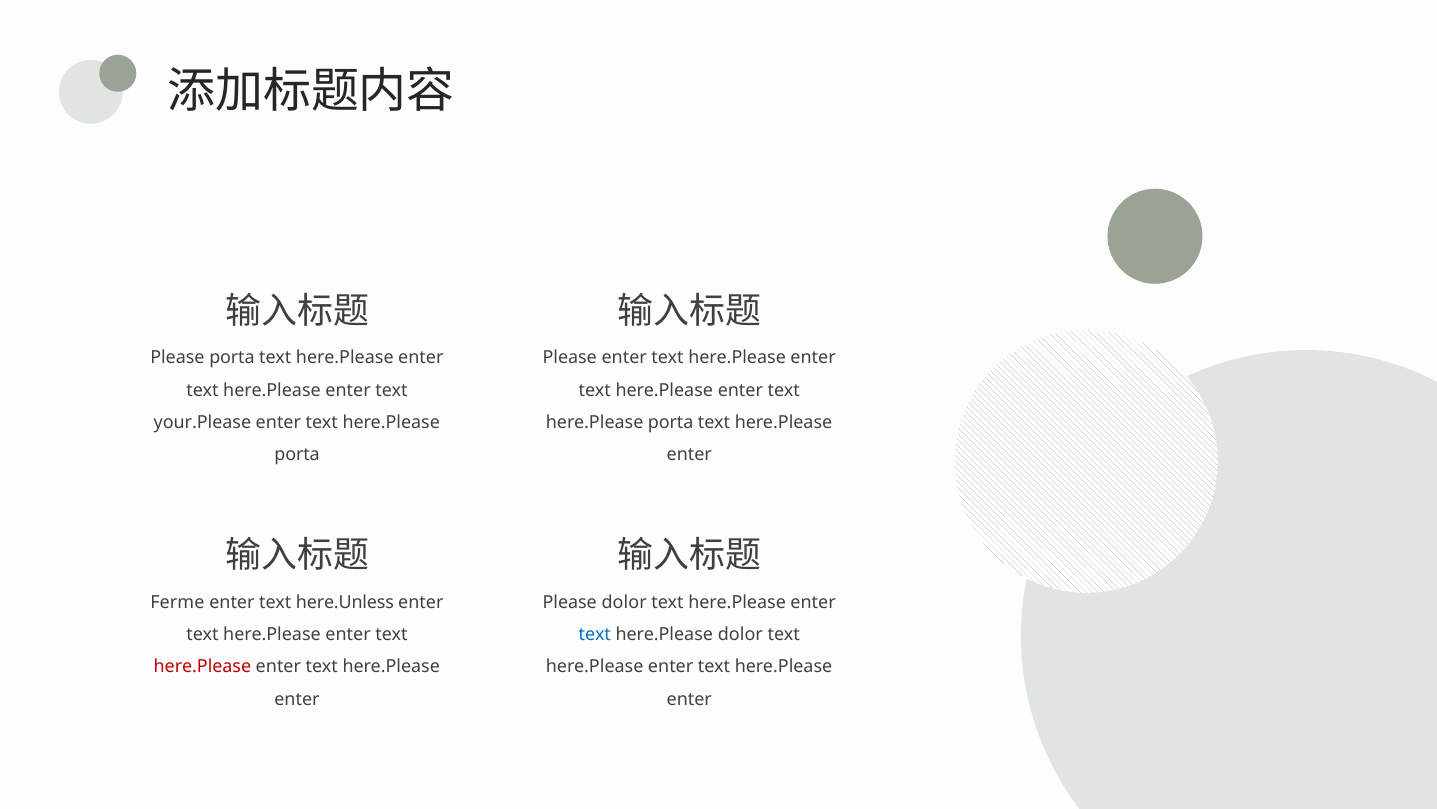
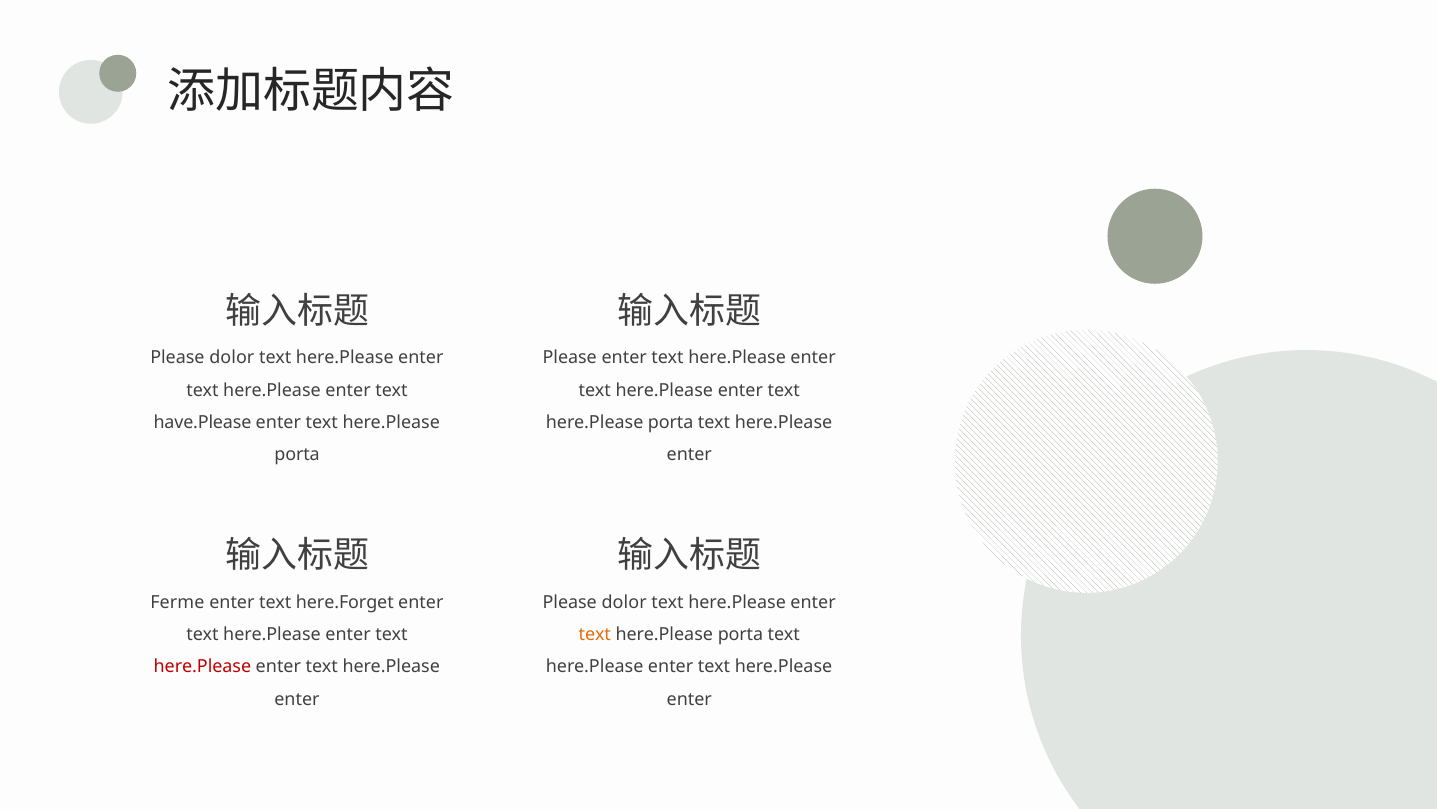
porta at (232, 358): porta -> dolor
your.Please: your.Please -> have.Please
here.Unless: here.Unless -> here.Forget
text at (595, 634) colour: blue -> orange
dolor at (740, 634): dolor -> porta
